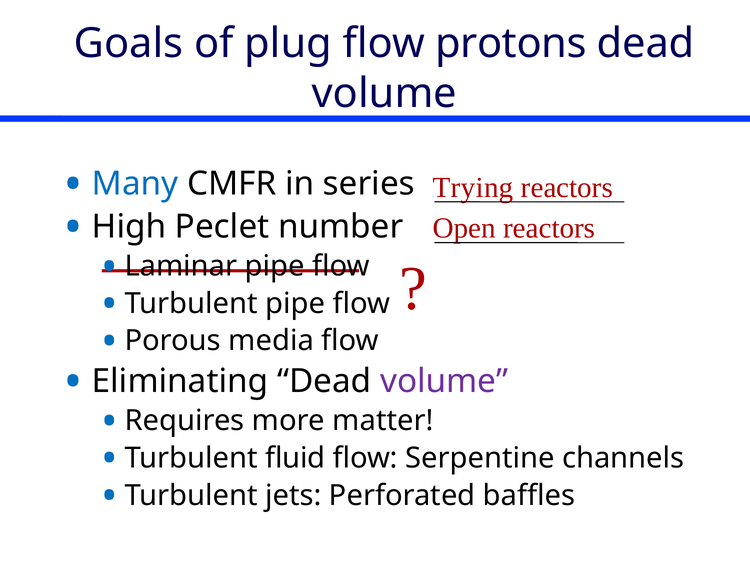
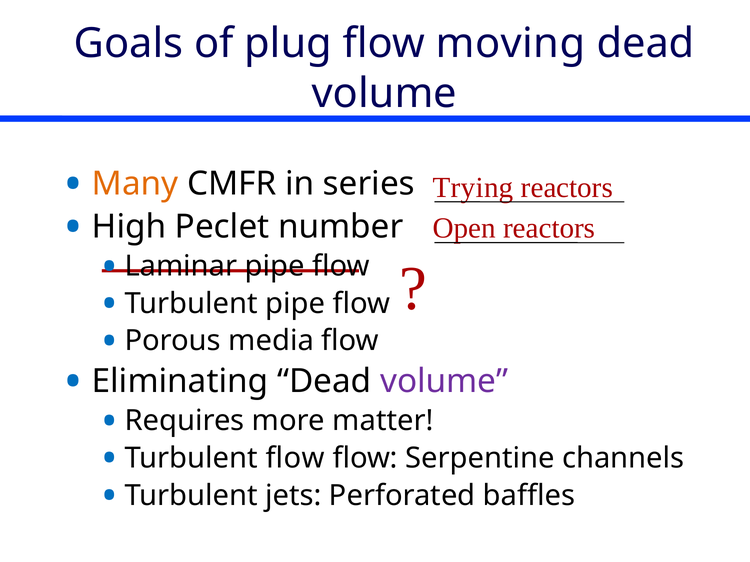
protons: protons -> moving
Many colour: blue -> orange
Turbulent fluid: fluid -> flow
